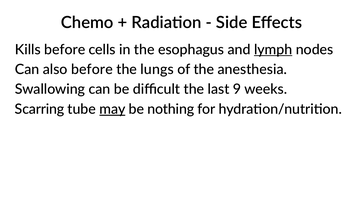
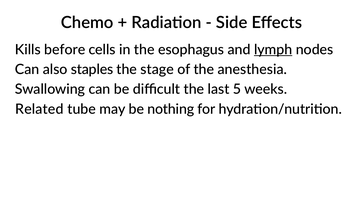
also before: before -> staples
lungs: lungs -> stage
9: 9 -> 5
Scarring: Scarring -> Related
may underline: present -> none
